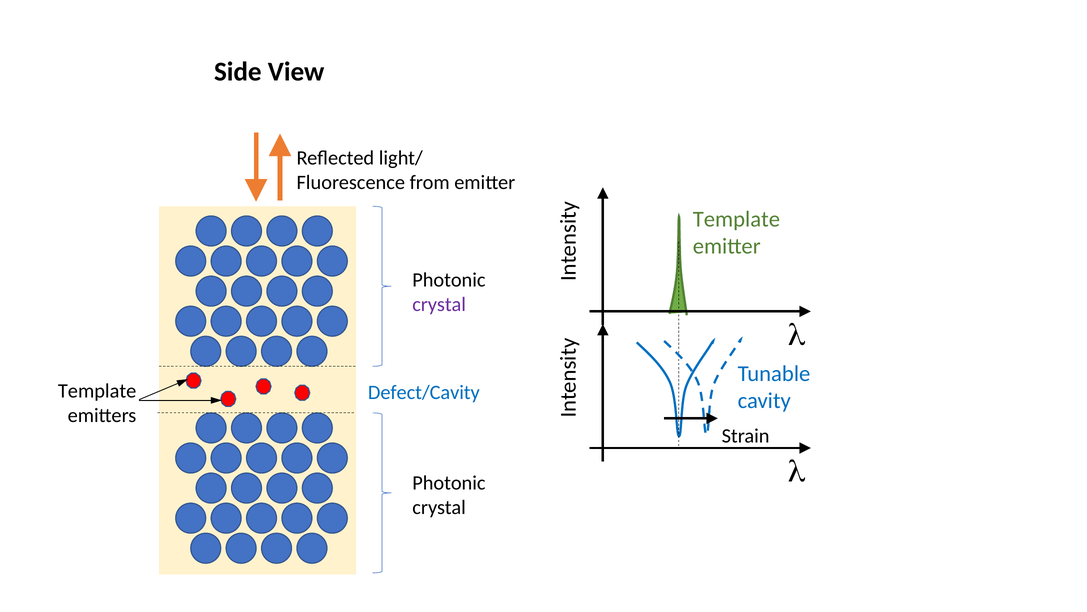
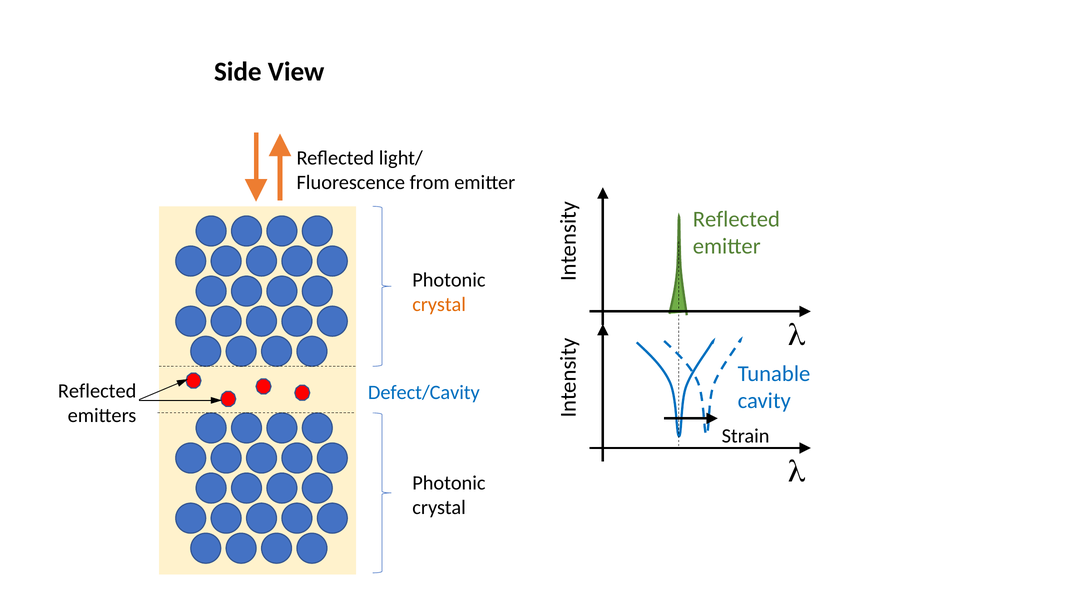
Template at (736, 219): Template -> Reflected
crystal at (439, 304) colour: purple -> orange
Template at (97, 390): Template -> Reflected
